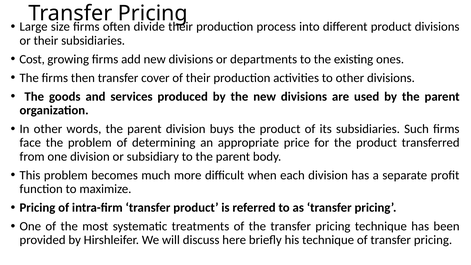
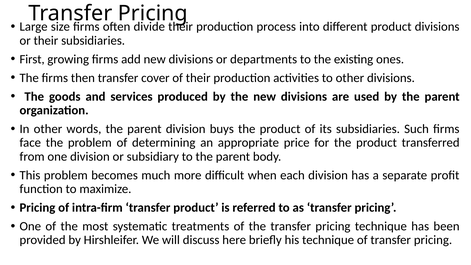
Cost: Cost -> First
